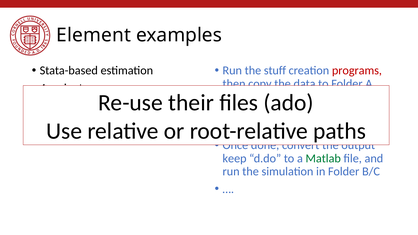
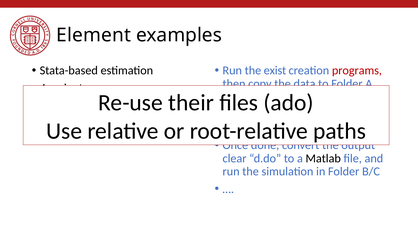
stuff: stuff -> exist
keep: keep -> clear
Matlab colour: green -> black
